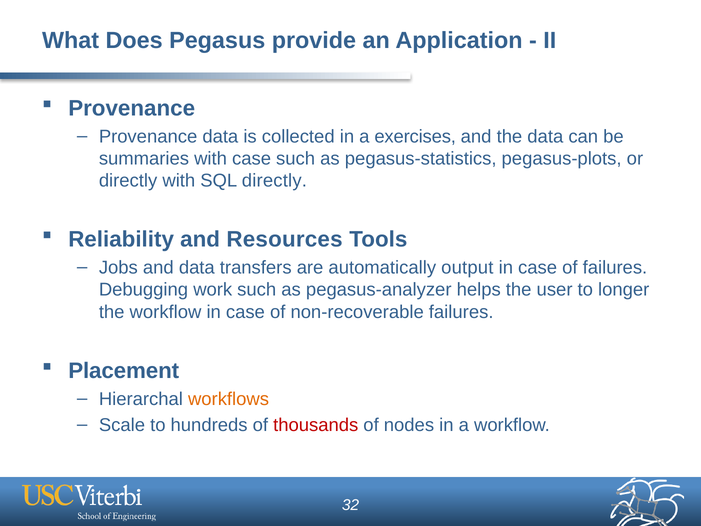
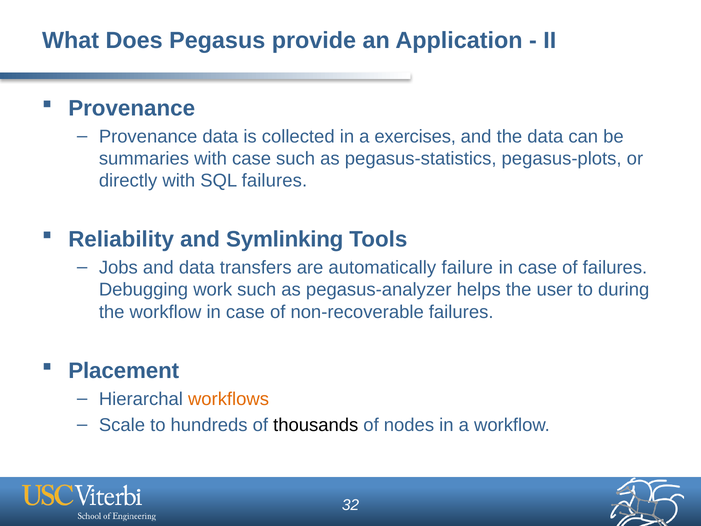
SQL directly: directly -> failures
Resources: Resources -> Symlinking
output: output -> failure
longer: longer -> during
thousands colour: red -> black
